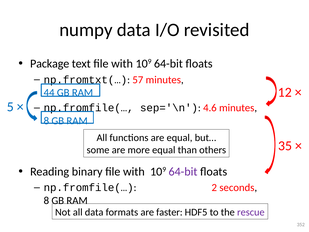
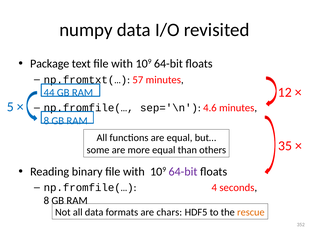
2: 2 -> 4
faster: faster -> chars
rescue colour: purple -> orange
